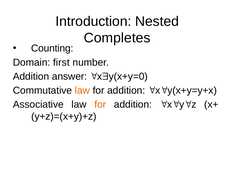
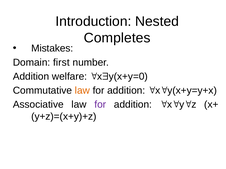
Counting: Counting -> Mistakes
answer: answer -> welfare
for at (100, 105) colour: orange -> purple
